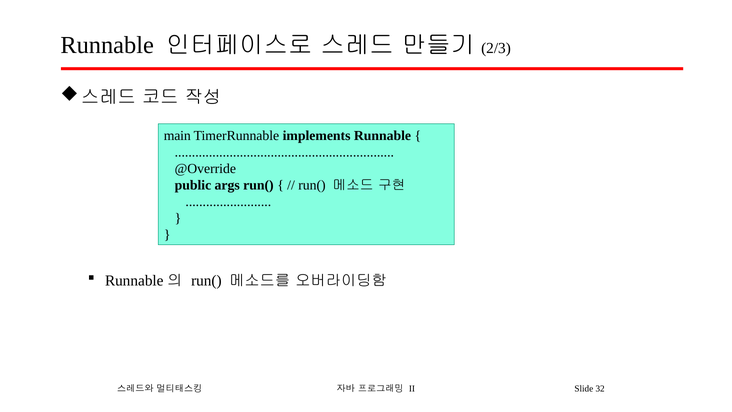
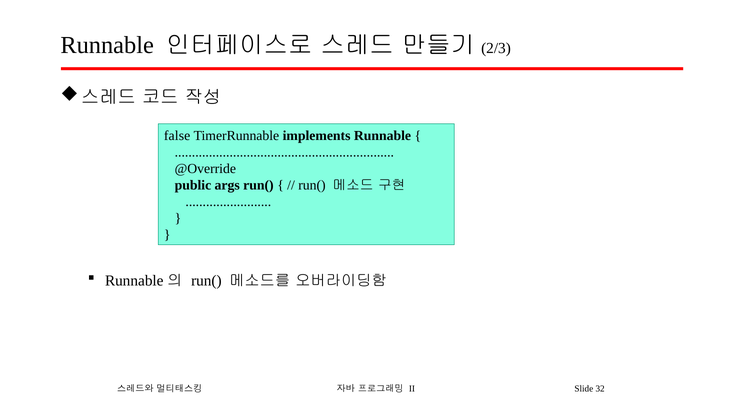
main: main -> false
